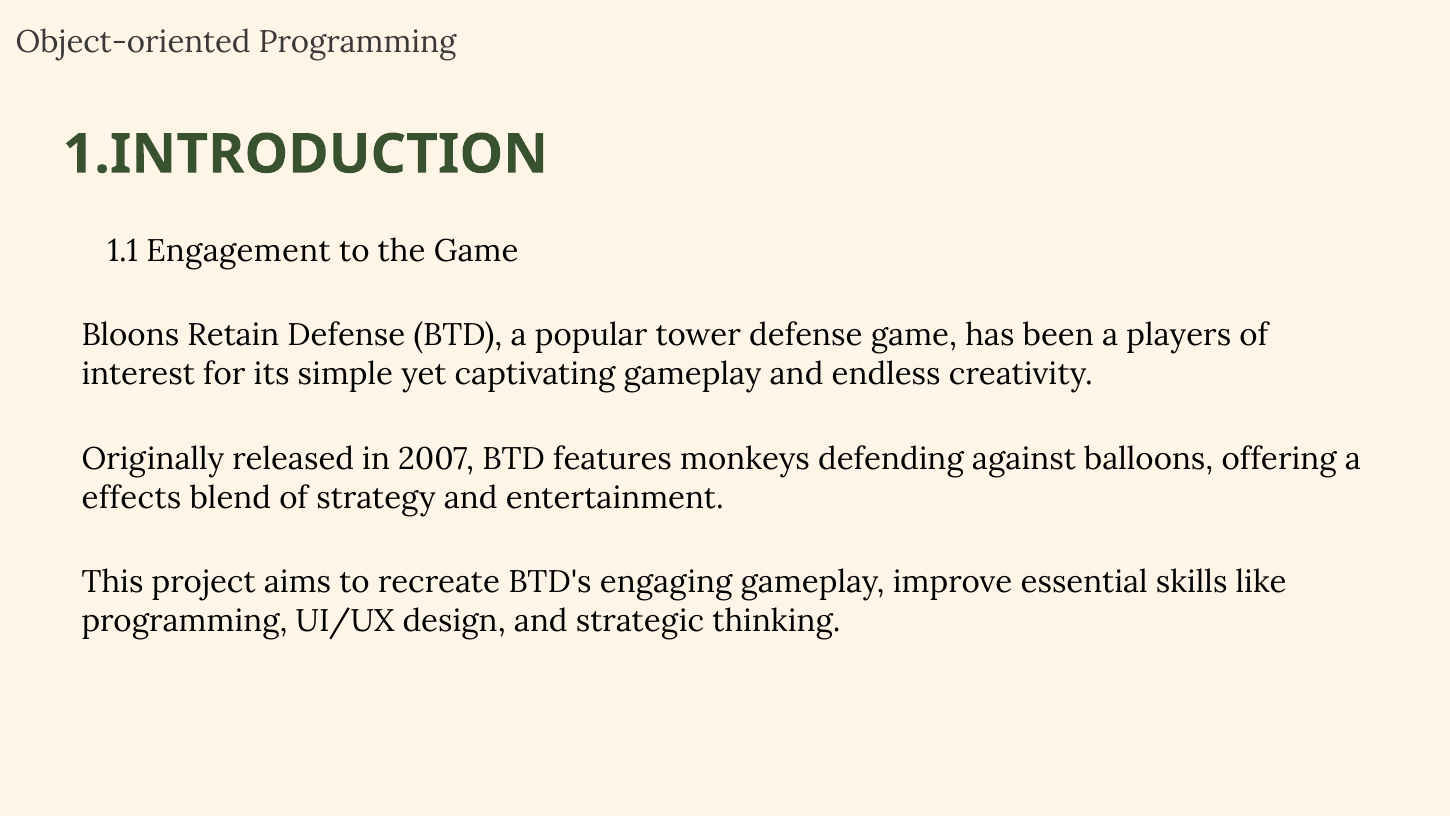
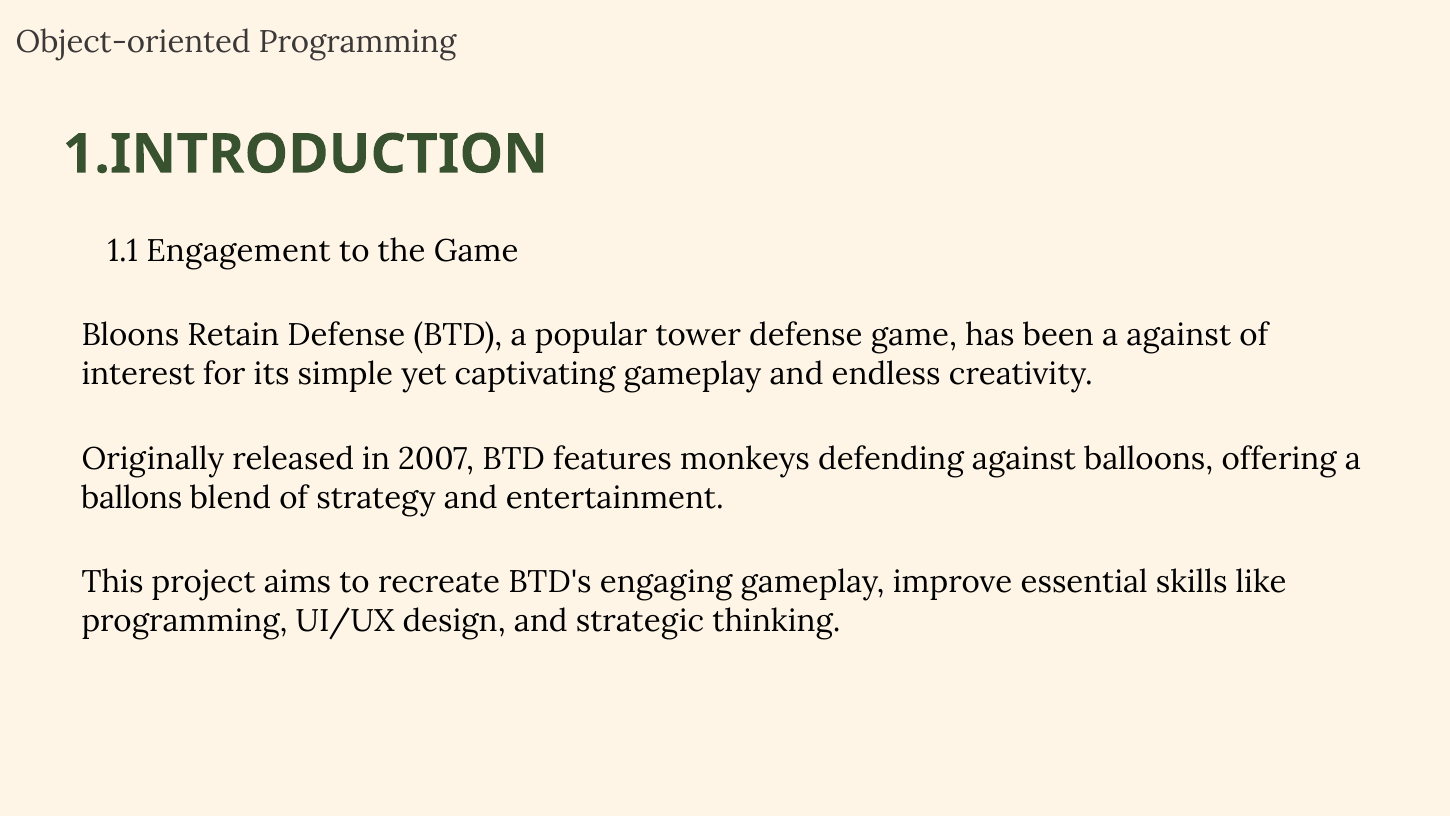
a players: players -> against
effects: effects -> ballons
